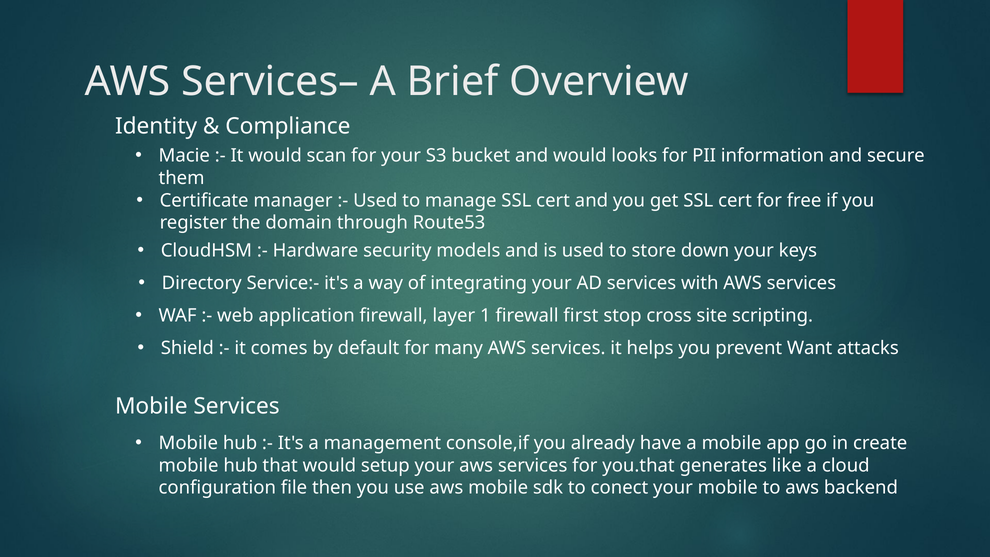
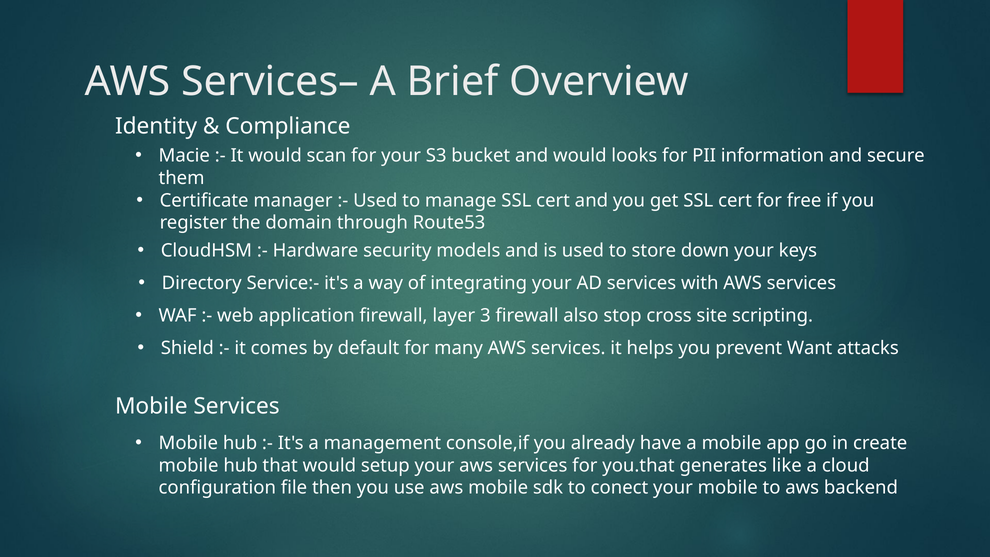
1: 1 -> 3
first: first -> also
